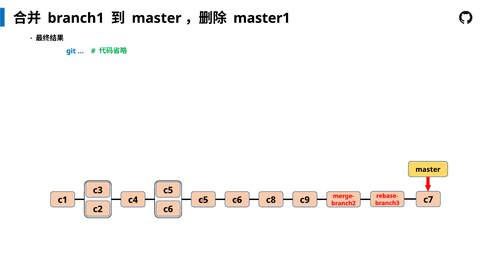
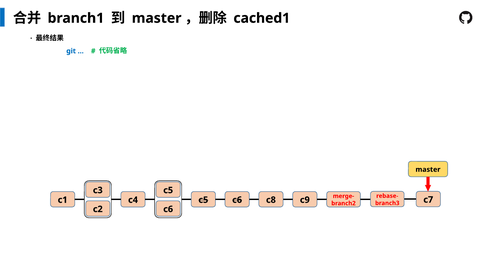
master1: master1 -> cached1
